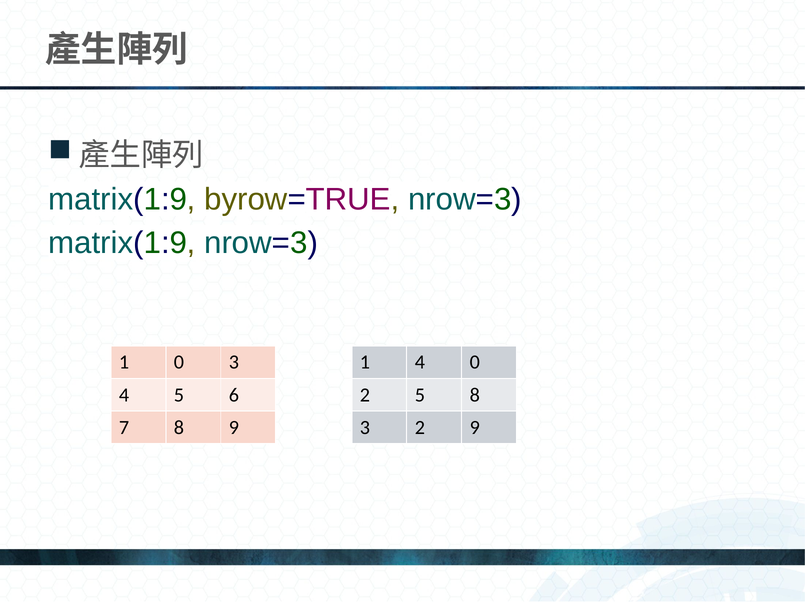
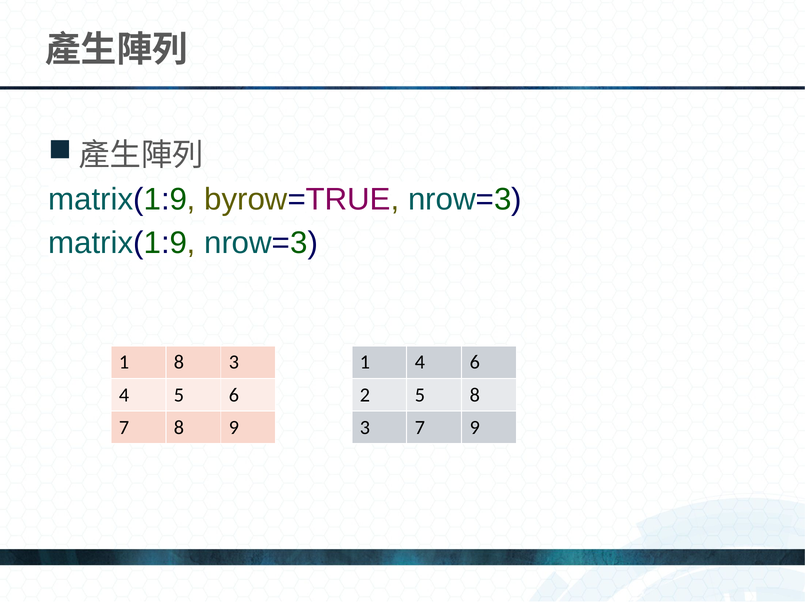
1 0: 0 -> 8
4 0: 0 -> 6
3 2: 2 -> 7
